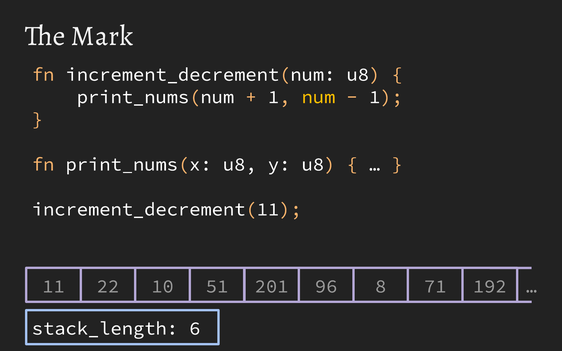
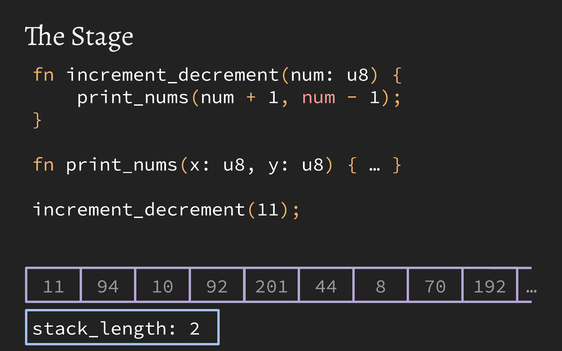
Mark: Mark -> Stage
num colour: yellow -> pink
22: 22 -> 94
51: 51 -> 92
96: 96 -> 44
71: 71 -> 70
6: 6 -> 2
